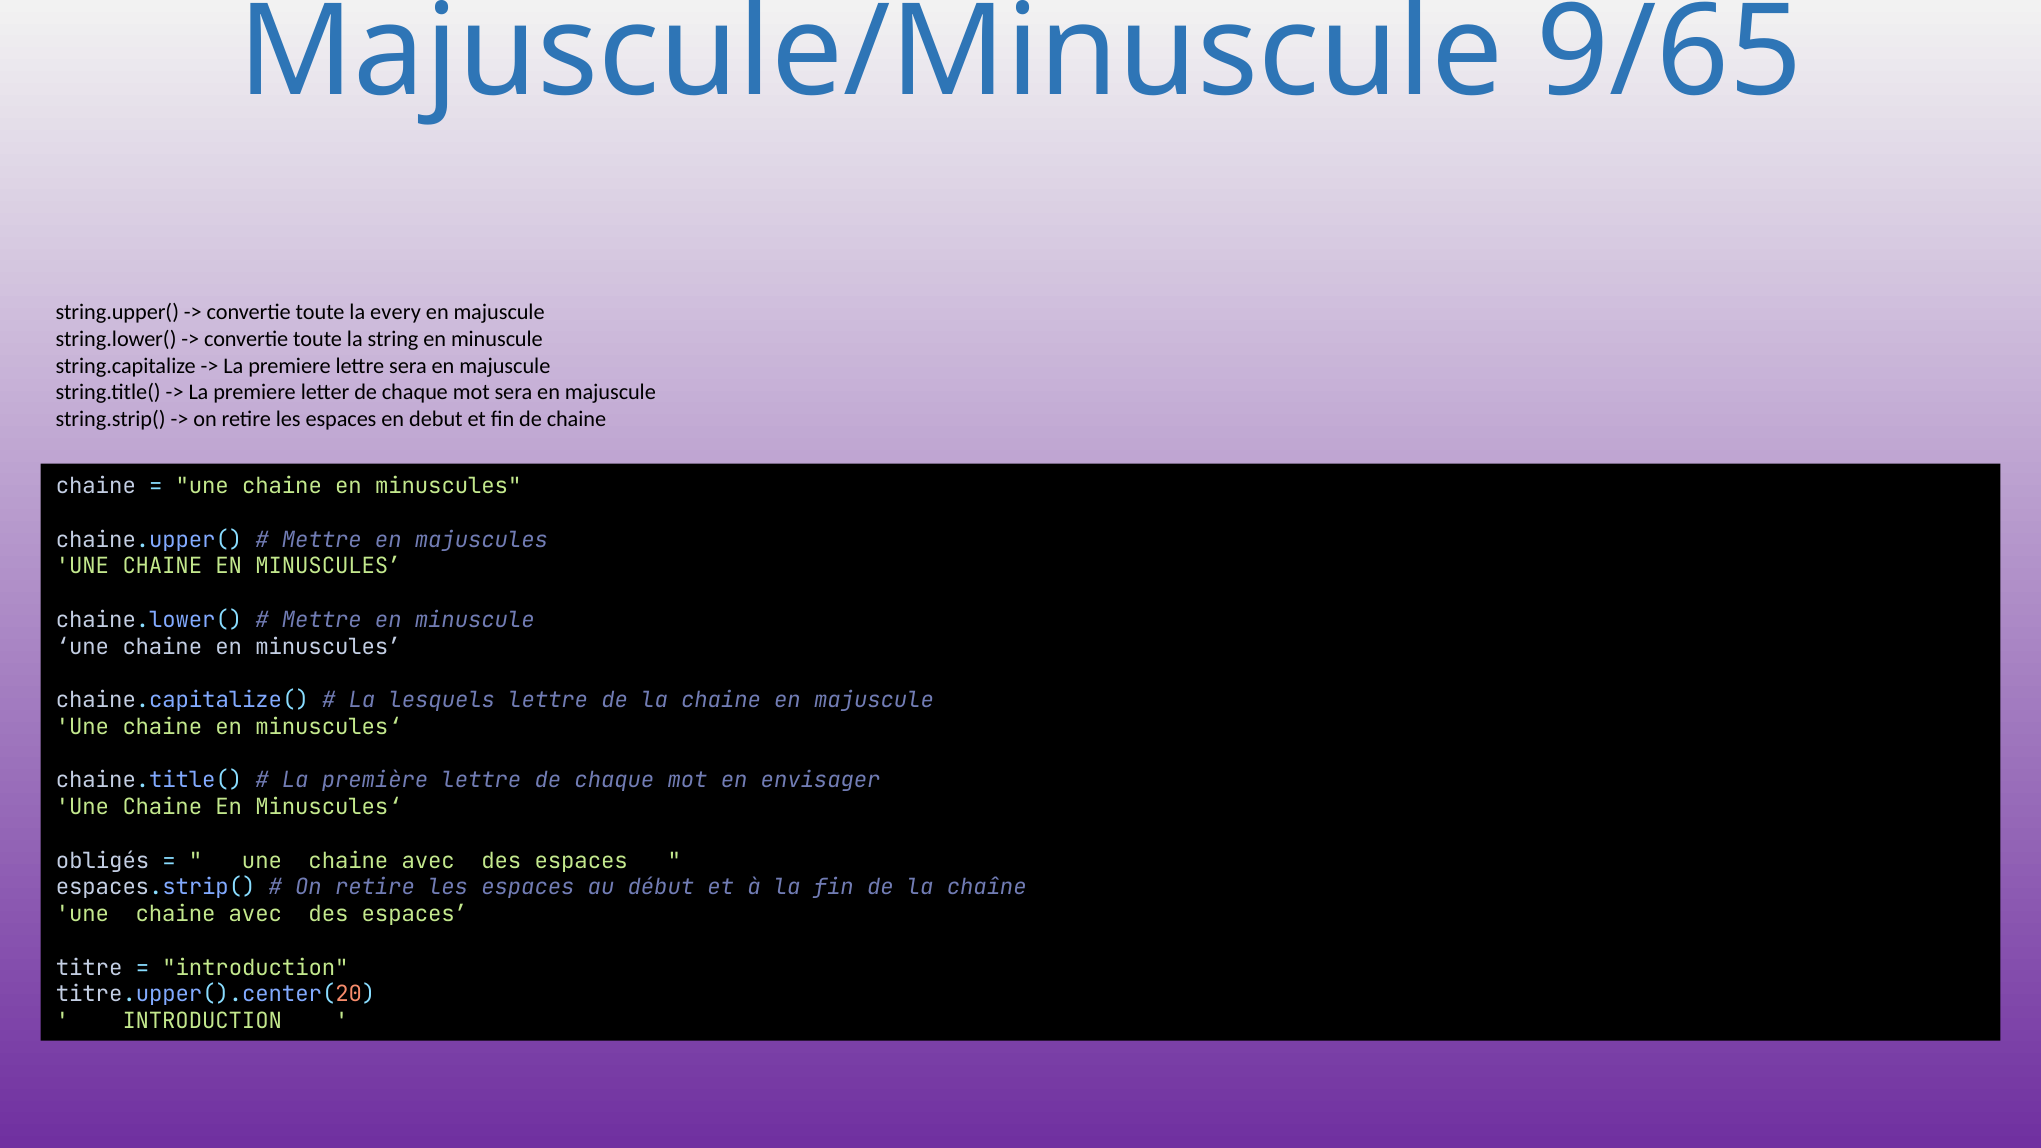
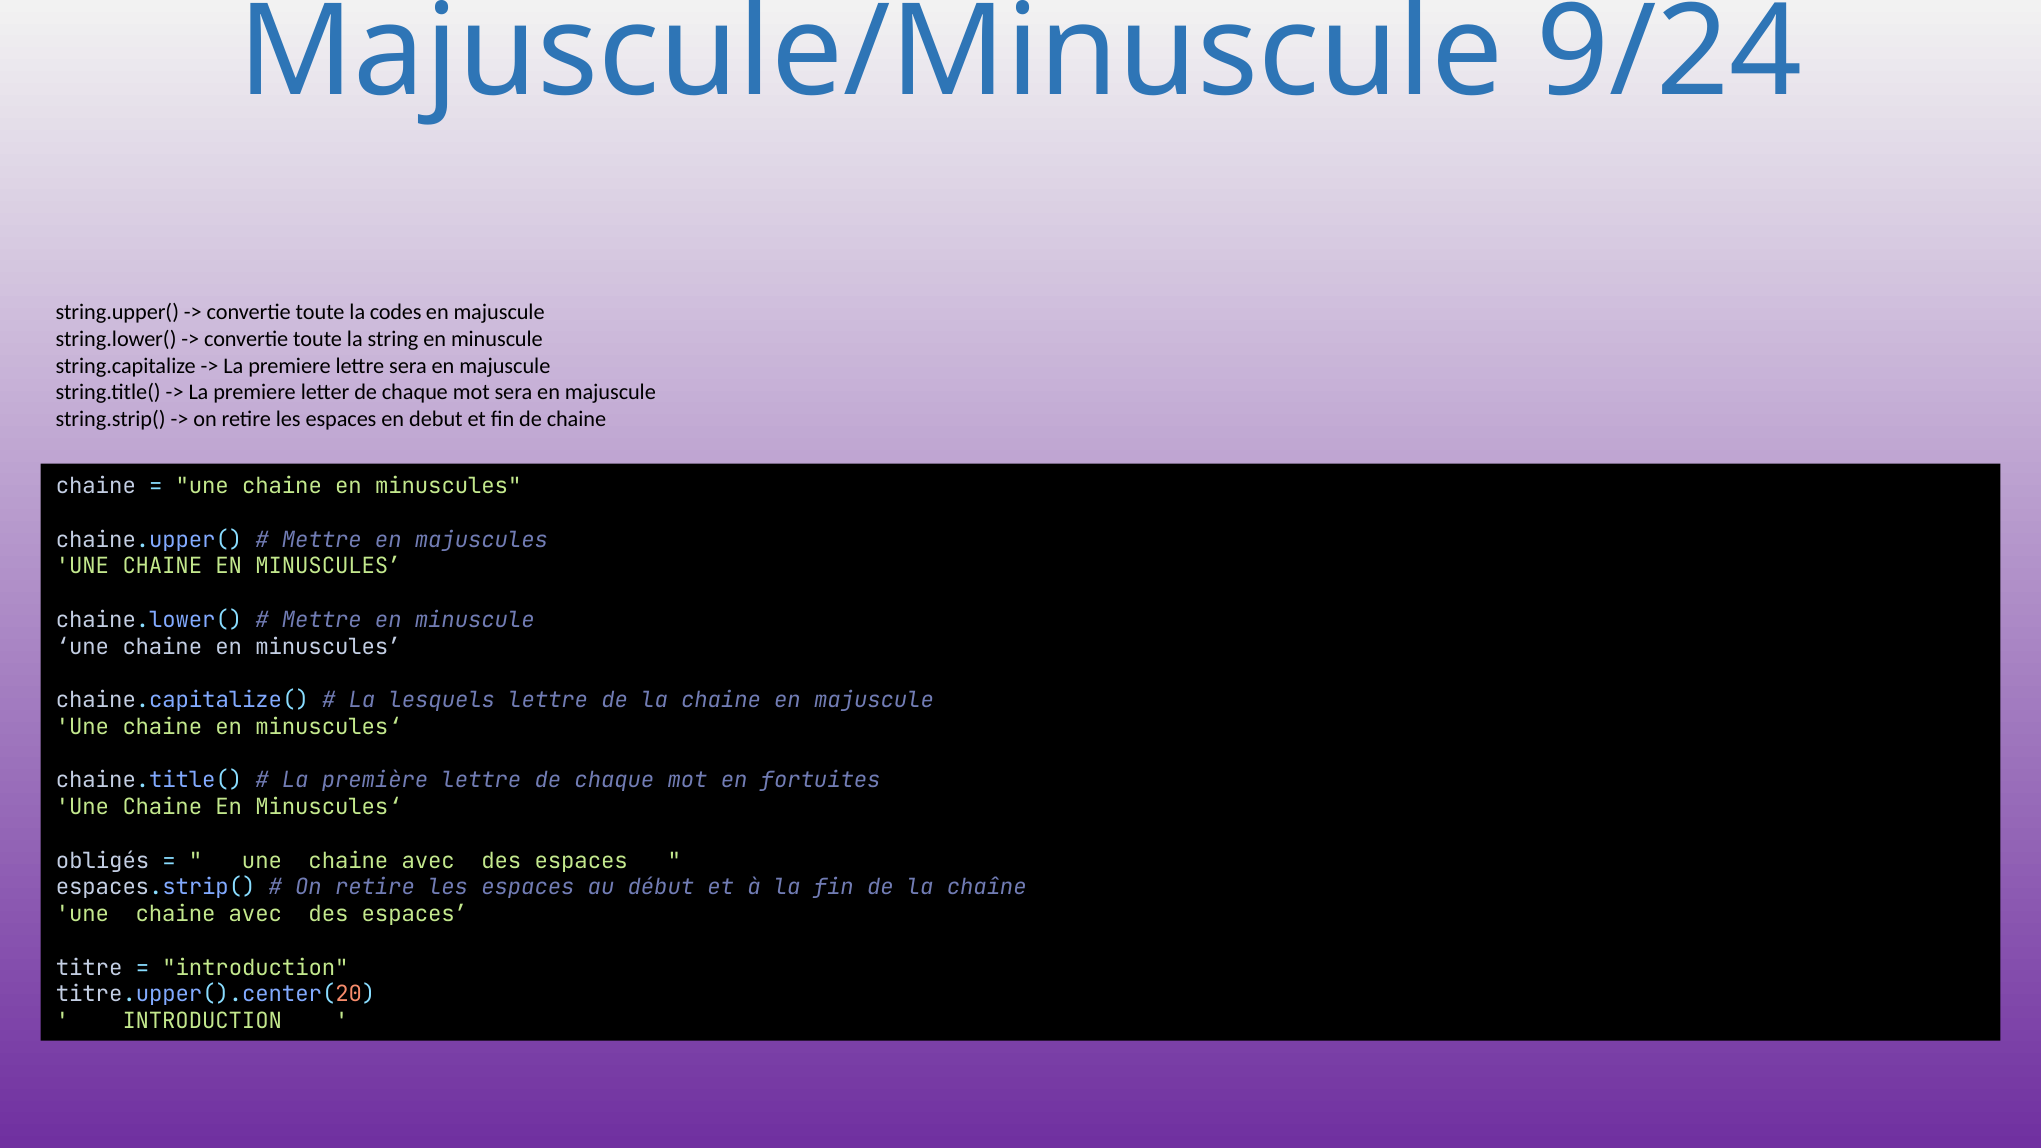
9/65: 9/65 -> 9/24
every: every -> codes
envisager: envisager -> fortuites
